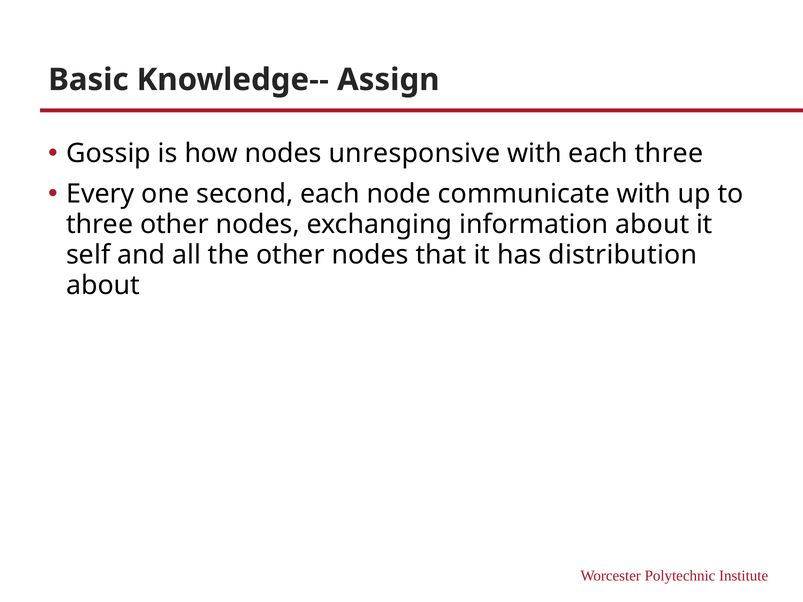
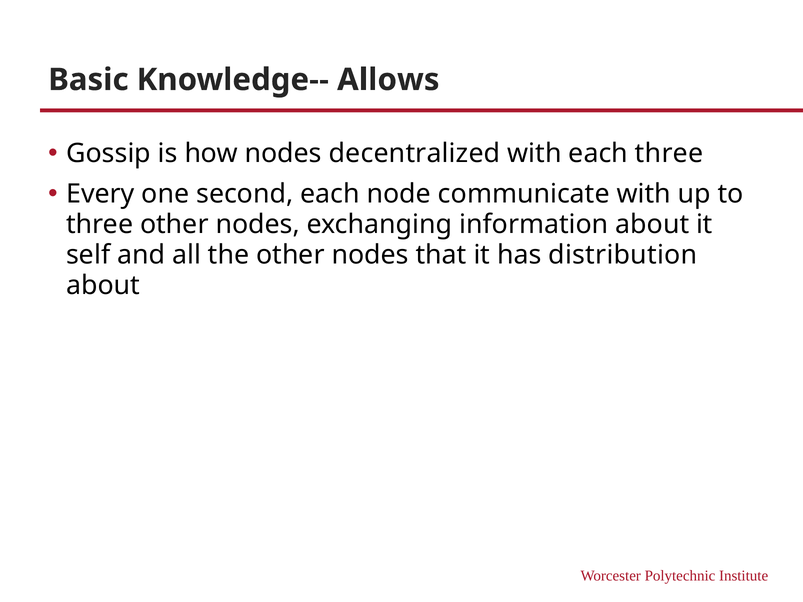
Assign: Assign -> Allows
unresponsive: unresponsive -> decentralized
